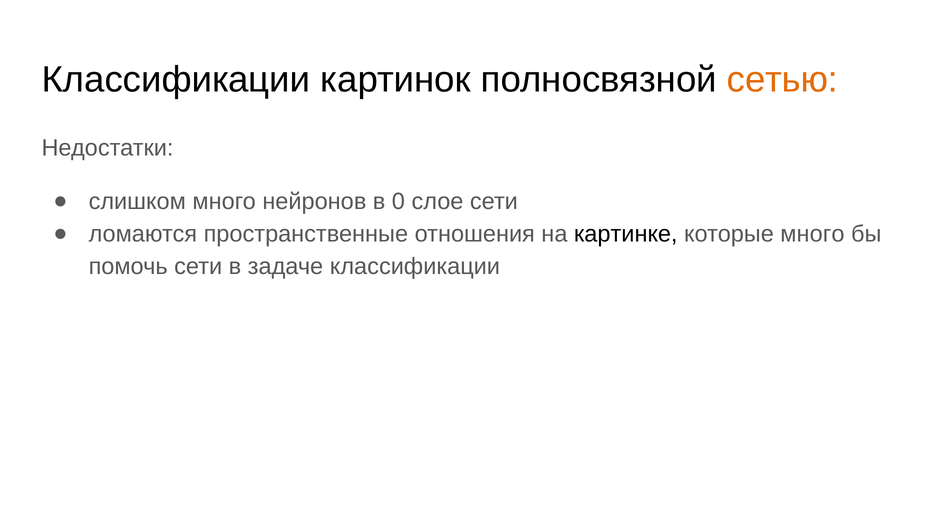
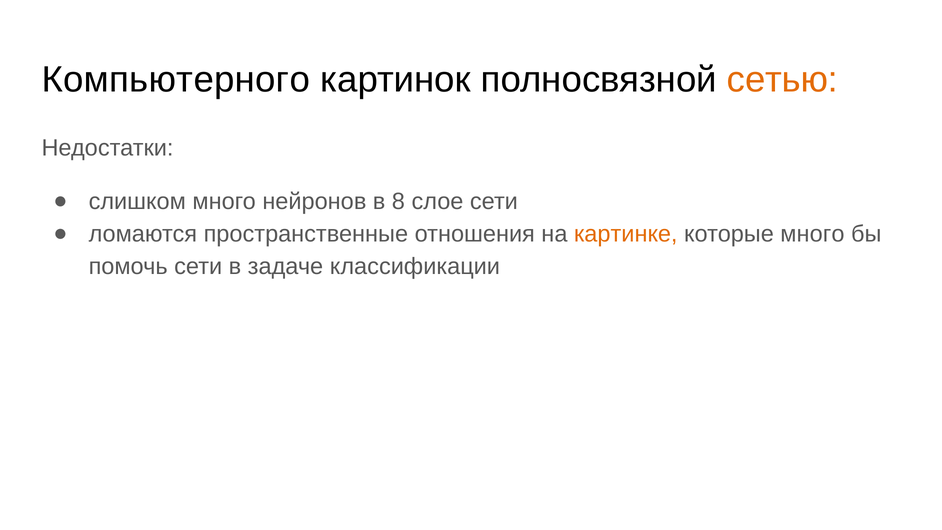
Классификации at (176, 80): Классификации -> Компьютерного
0: 0 -> 8
картинке colour: black -> orange
